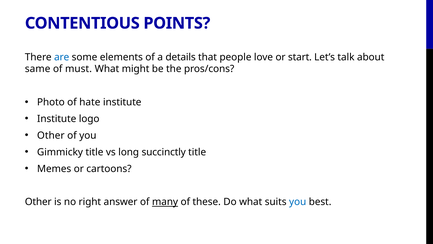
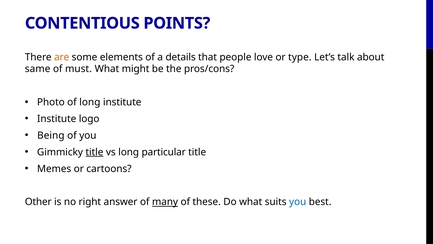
are colour: blue -> orange
start: start -> type
of hate: hate -> long
Other at (51, 135): Other -> Being
title at (94, 152) underline: none -> present
succinctly: succinctly -> particular
